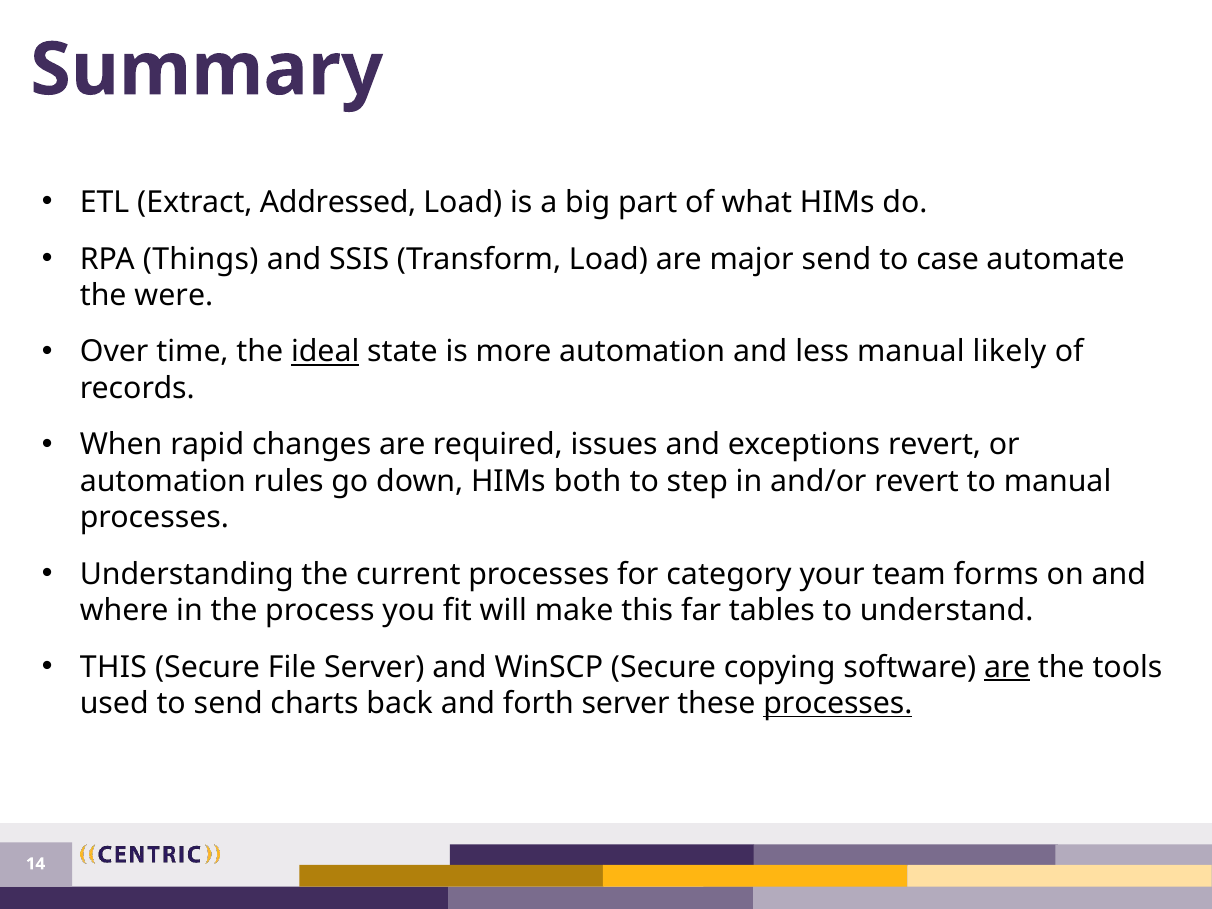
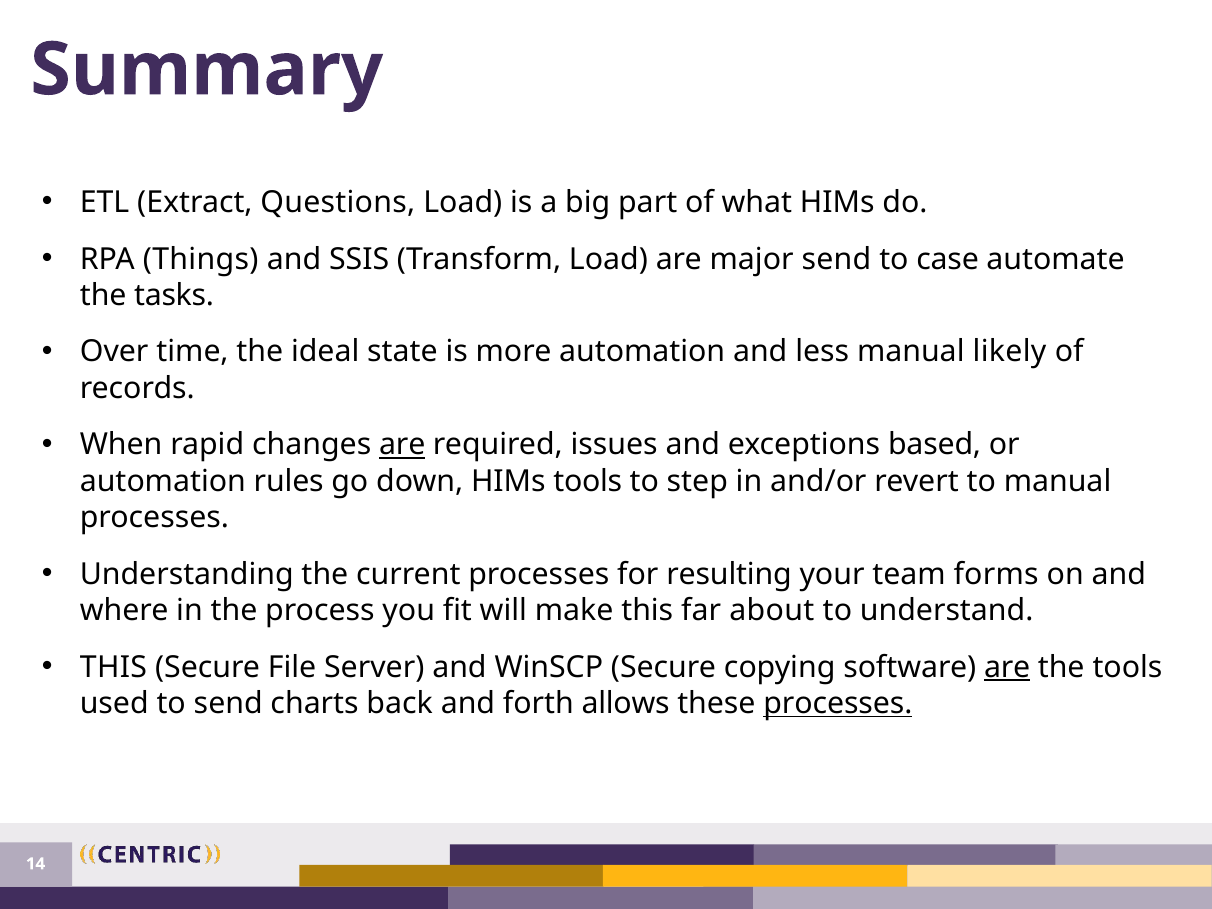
Addressed: Addressed -> Questions
were: were -> tasks
ideal underline: present -> none
are at (402, 445) underline: none -> present
exceptions revert: revert -> based
HIMs both: both -> tools
category: category -> resulting
tables: tables -> about
forth server: server -> allows
